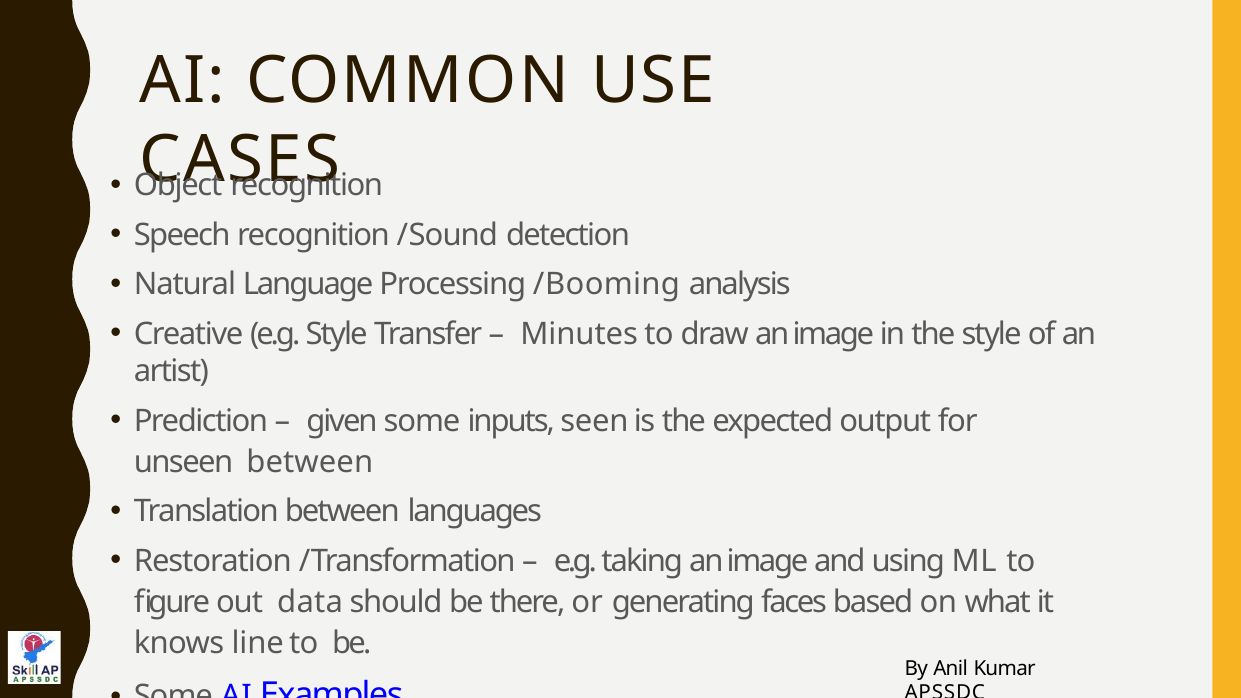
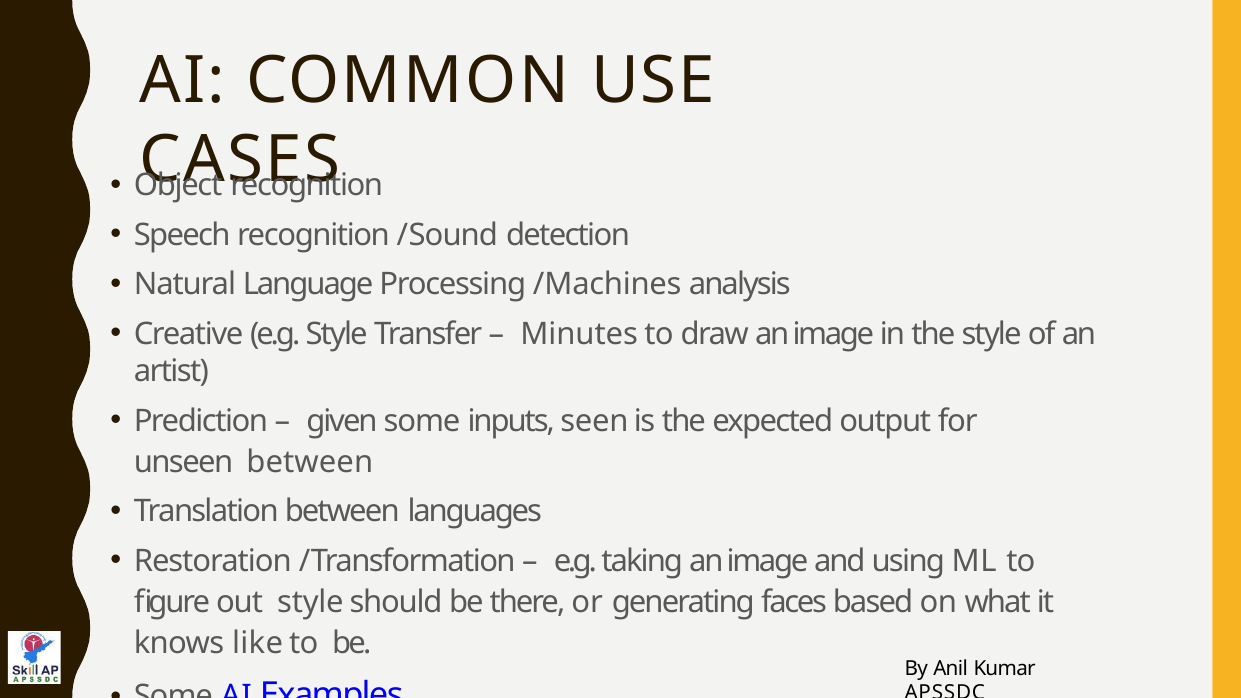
Booming: Booming -> Machines
out data: data -> style
line: line -> like
